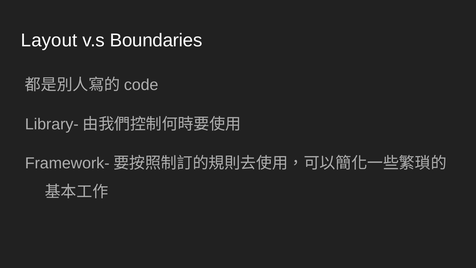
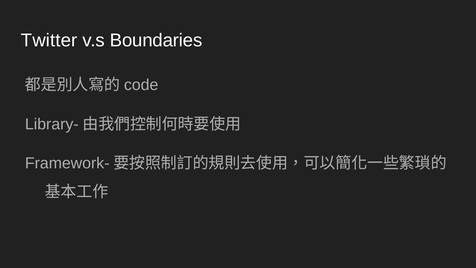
Layout: Layout -> Twitter
